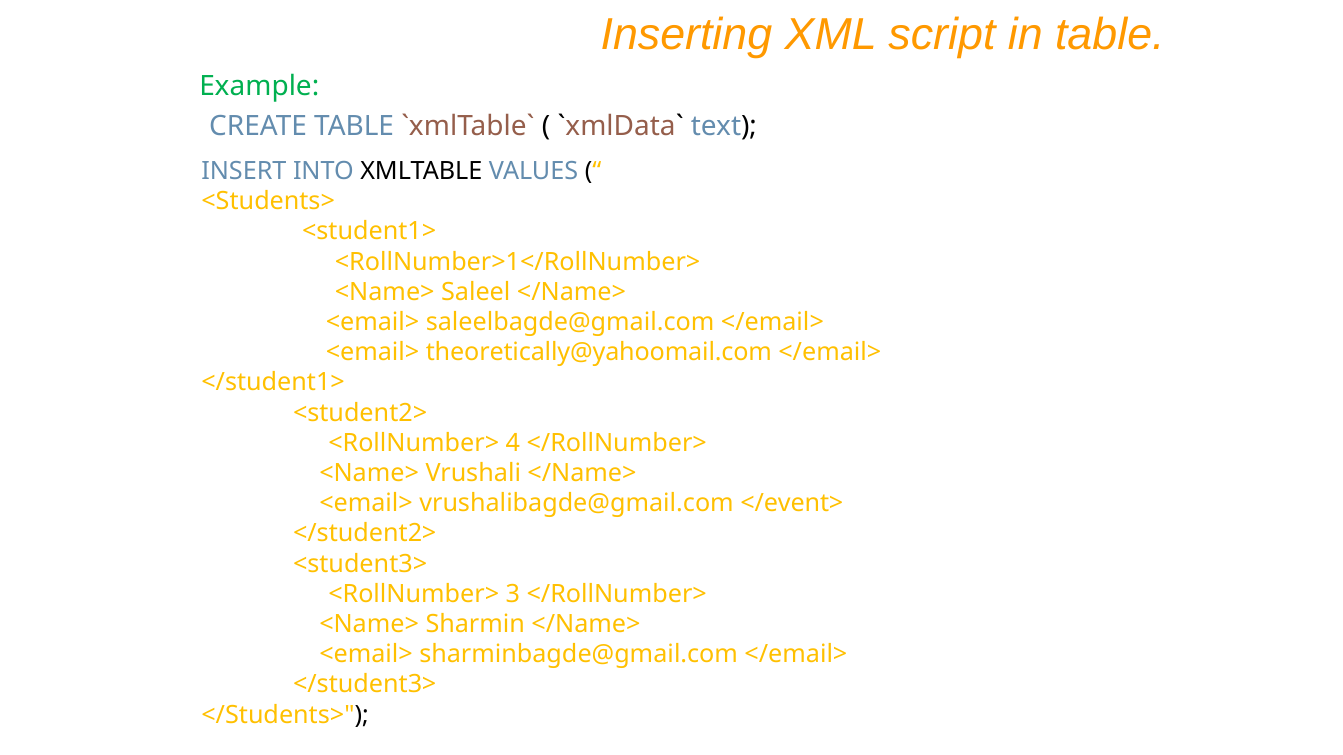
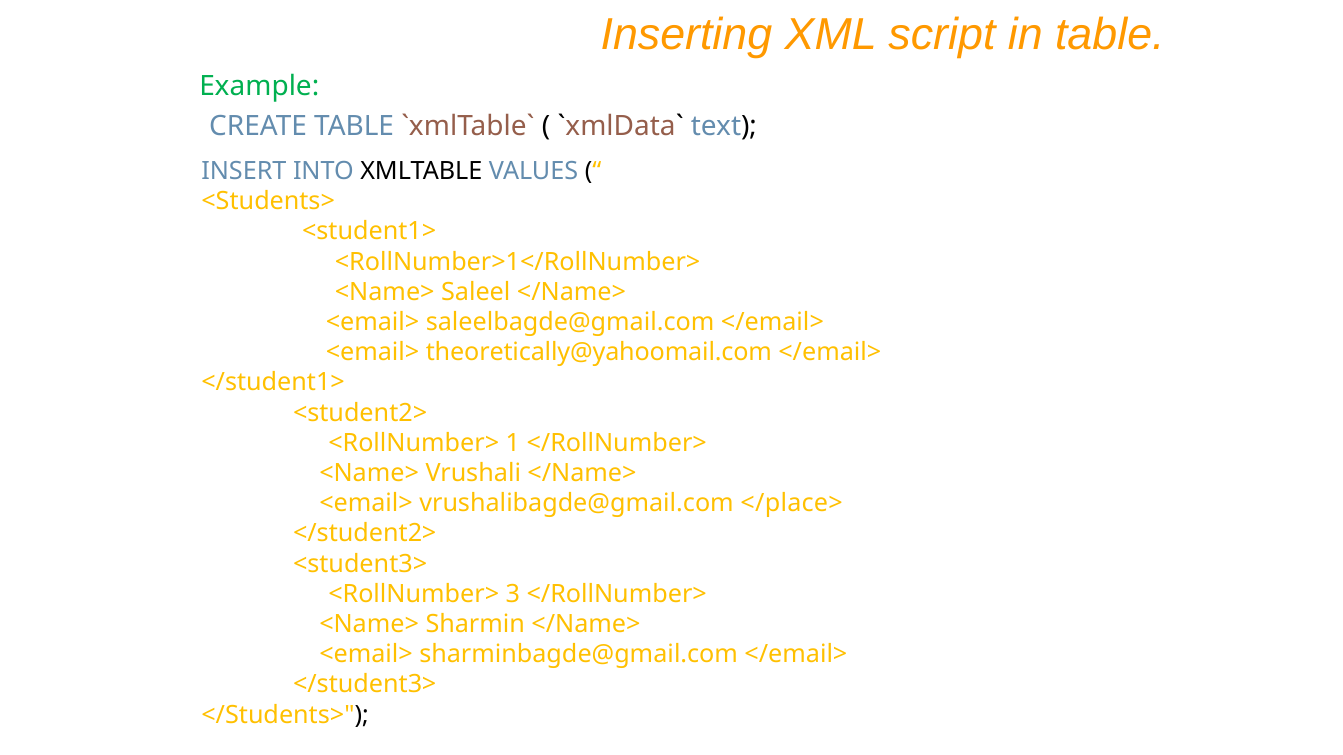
4: 4 -> 1
</event>: </event> -> </place>
